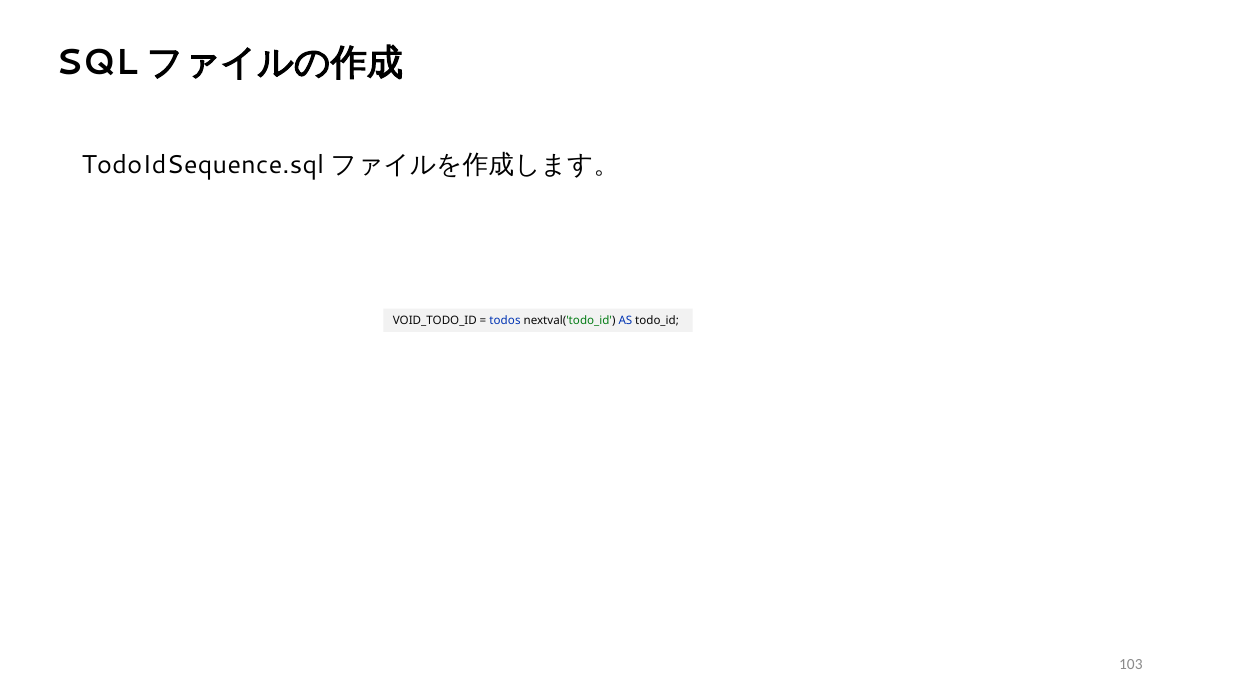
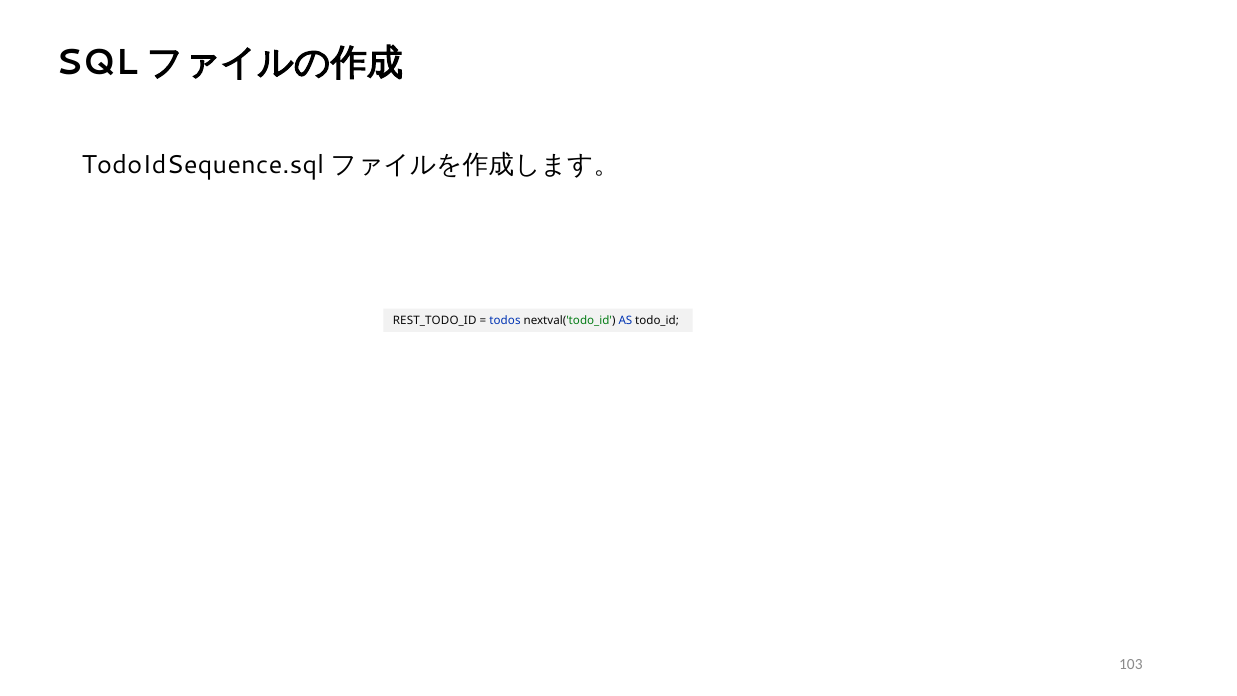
VOID_TODO_ID: VOID_TODO_ID -> REST_TODO_ID
